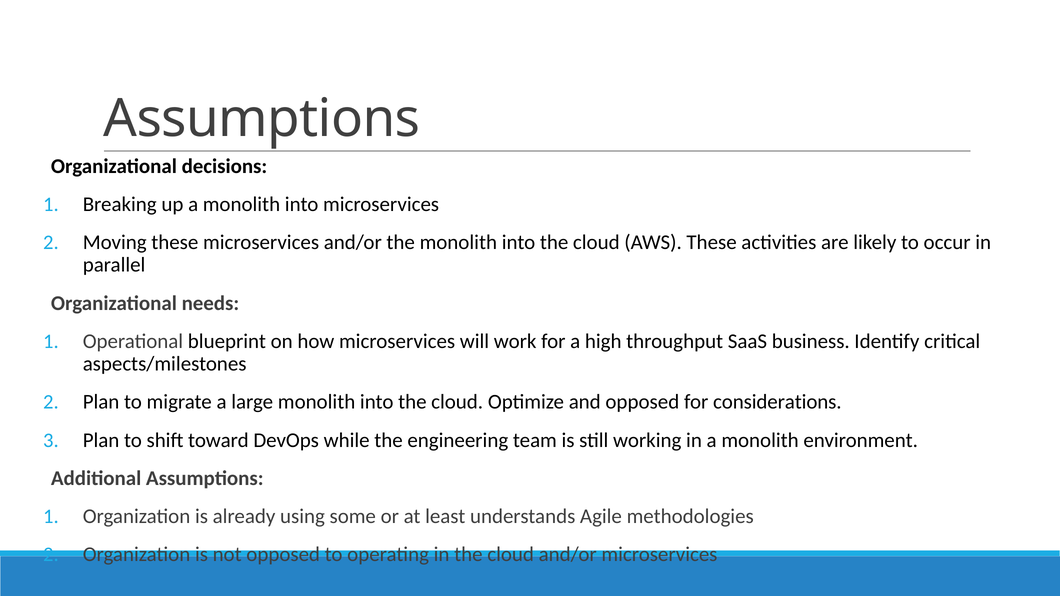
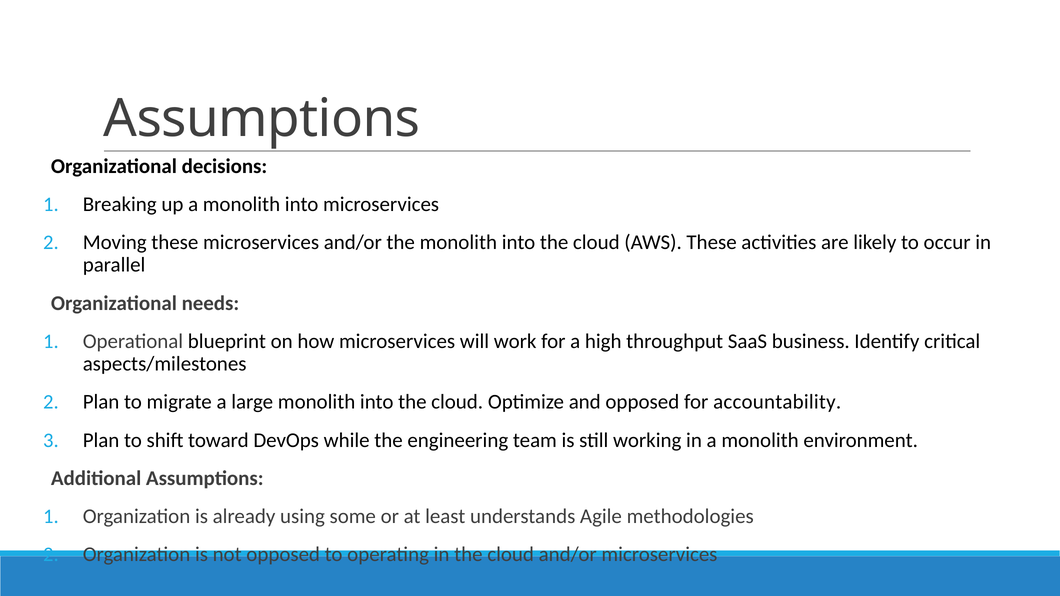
considerations: considerations -> accountability
